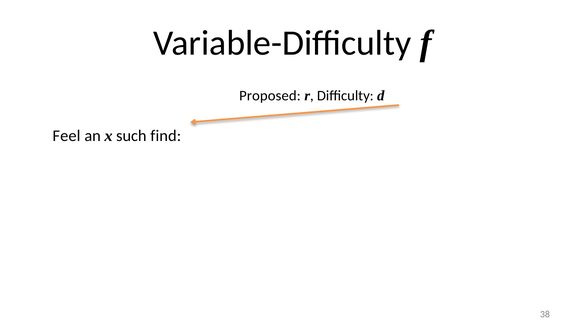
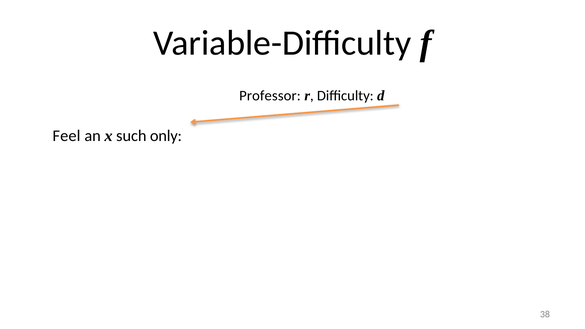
Proposed: Proposed -> Professor
find: find -> only
